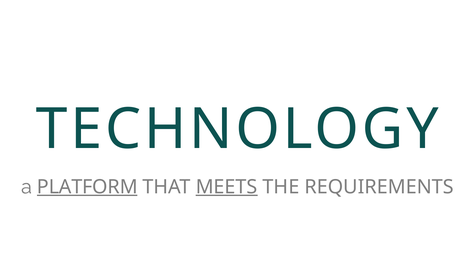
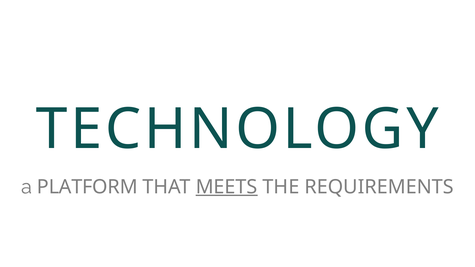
PLATFORM underline: present -> none
